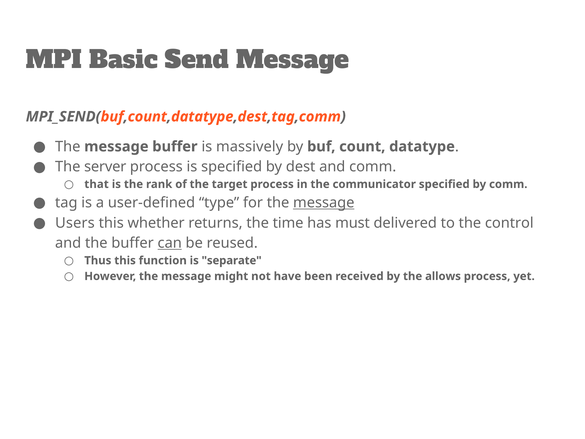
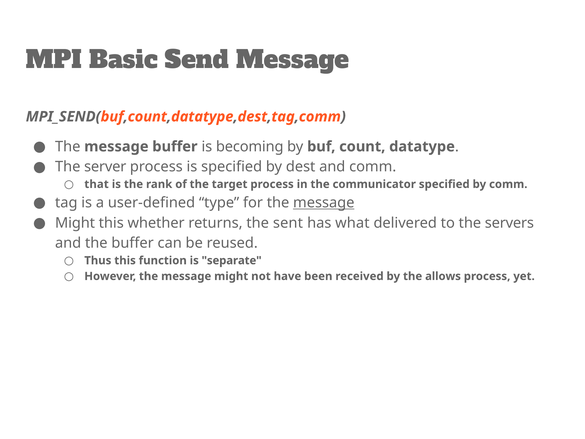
massively: massively -> becoming
Users at (75, 223): Users -> Might
time: time -> sent
must: must -> what
control: control -> servers
can underline: present -> none
